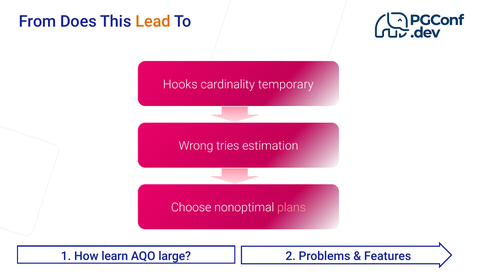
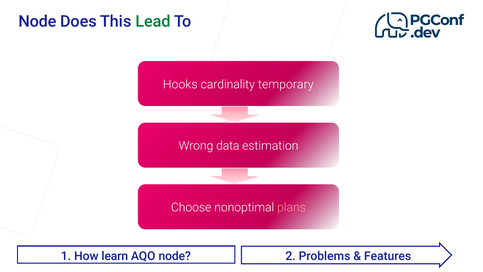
From at (37, 21): From -> Node
Lead colour: orange -> green
tries: tries -> data
AQO large: large -> node
